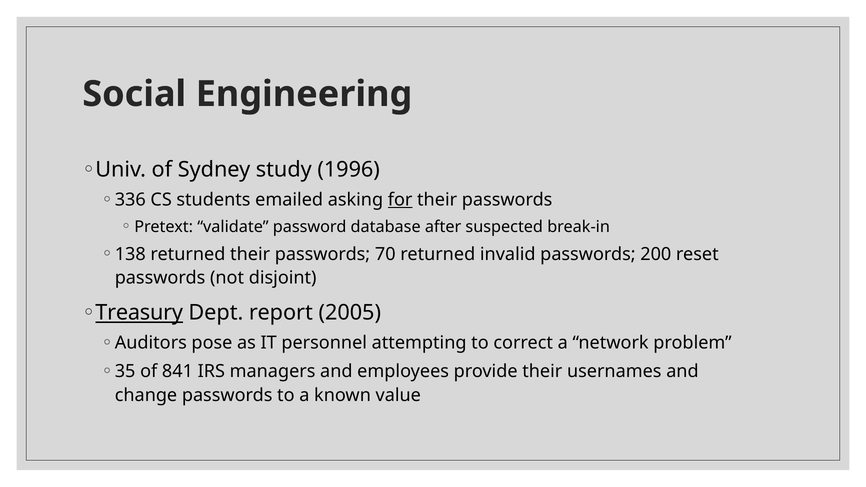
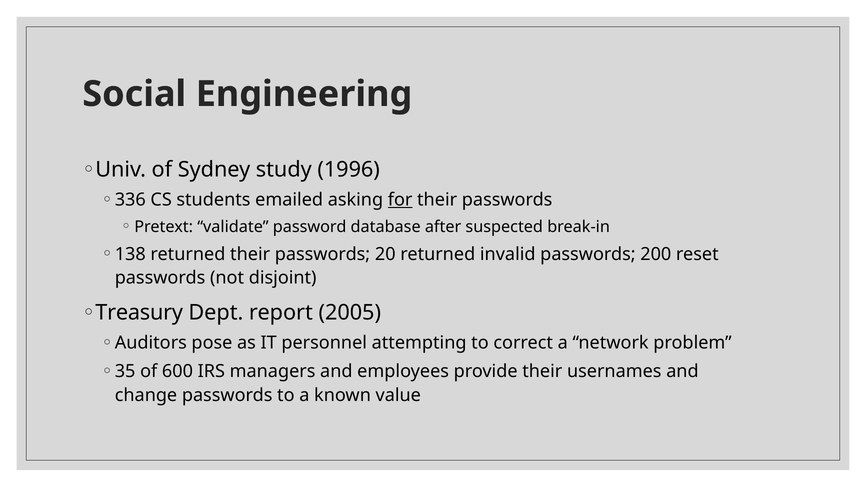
70: 70 -> 20
Treasury underline: present -> none
841: 841 -> 600
